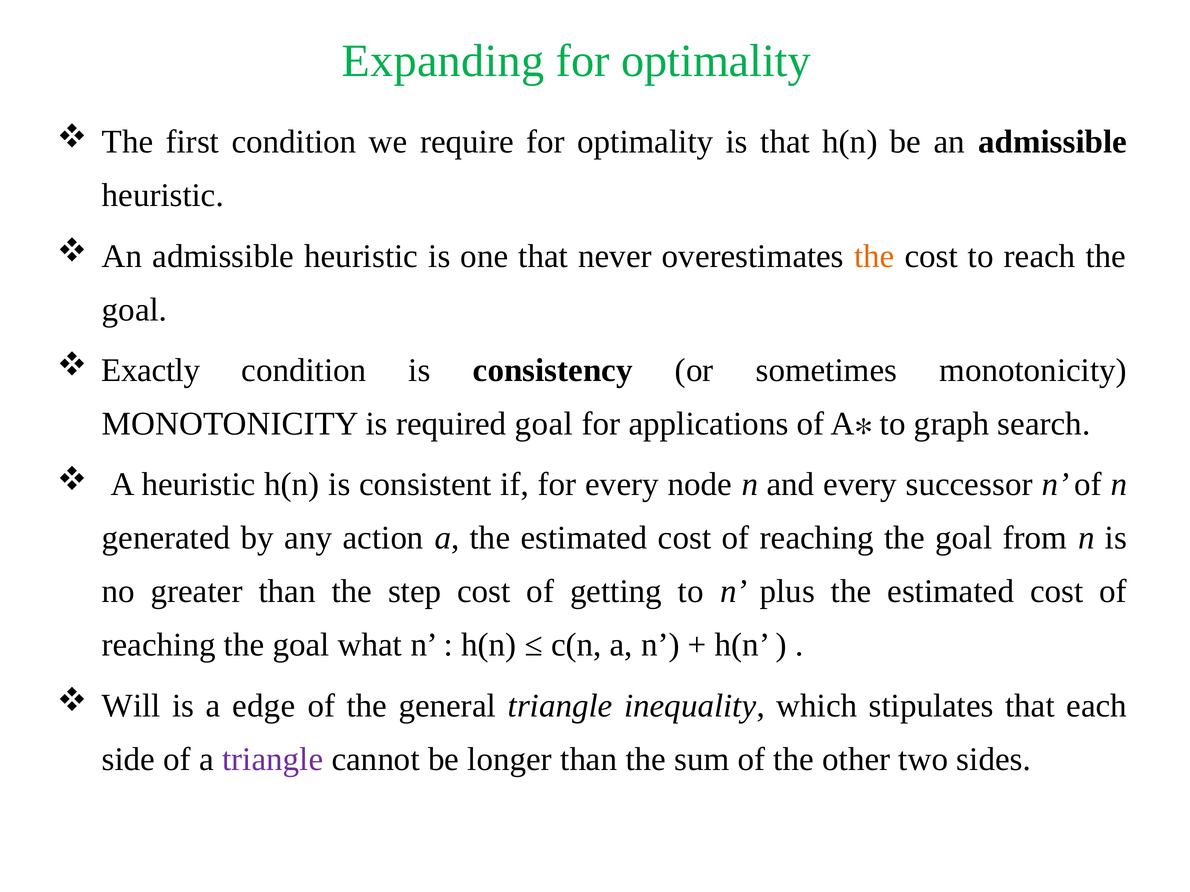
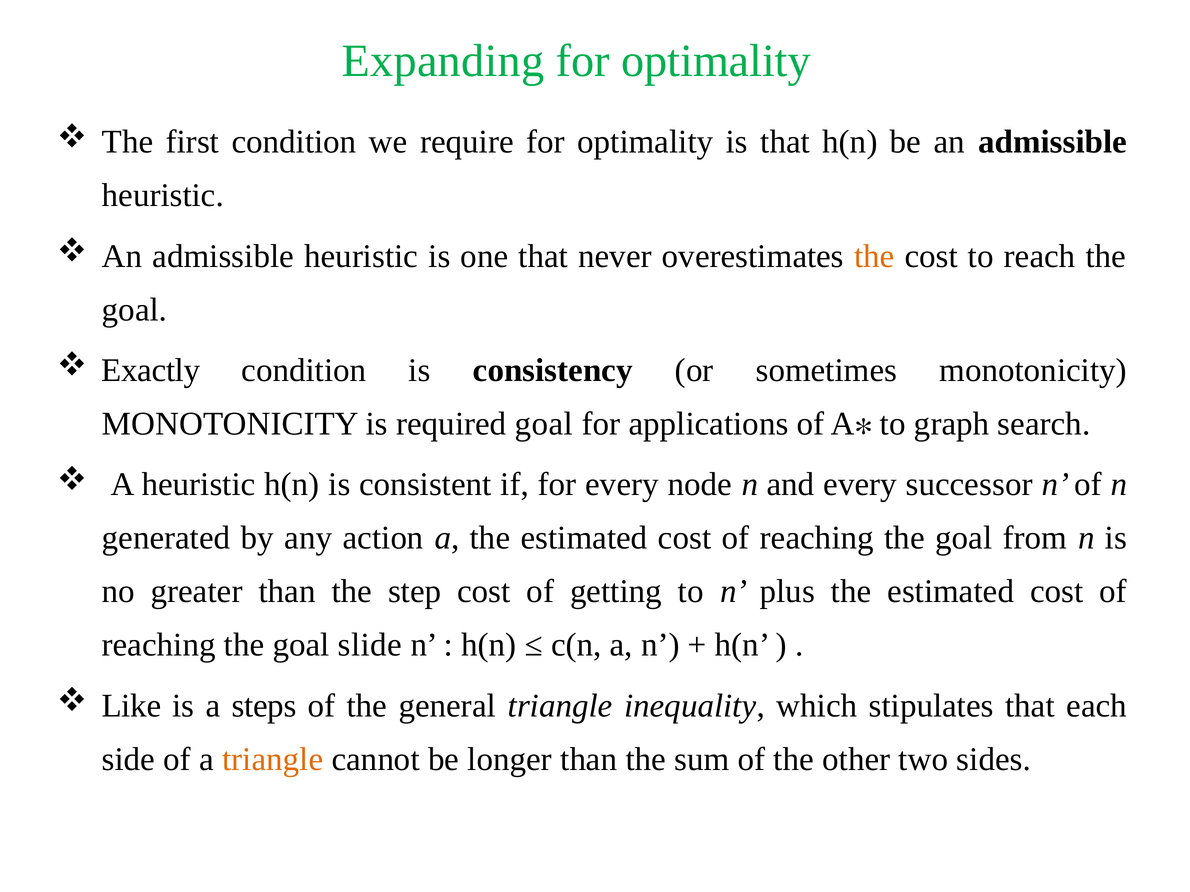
what: what -> slide
Will: Will -> Like
edge: edge -> steps
triangle at (273, 760) colour: purple -> orange
